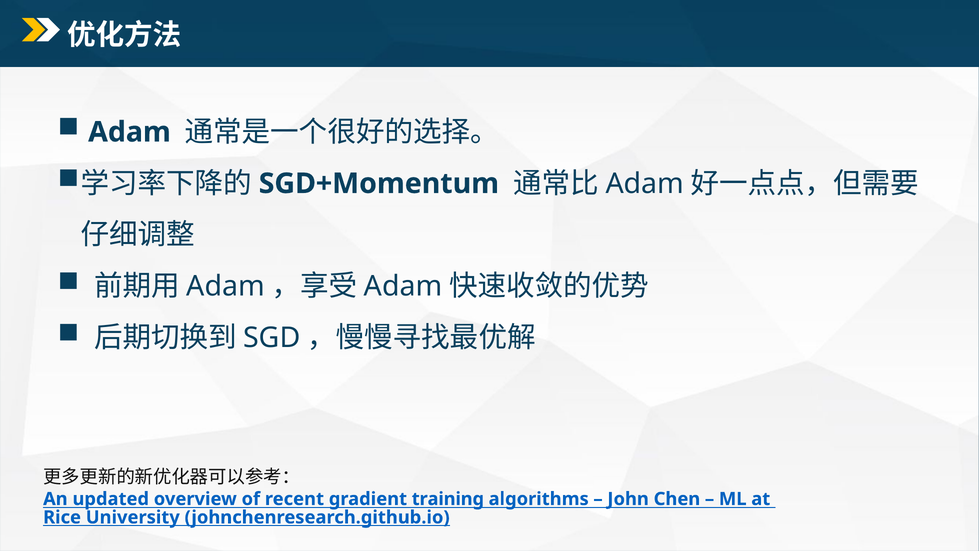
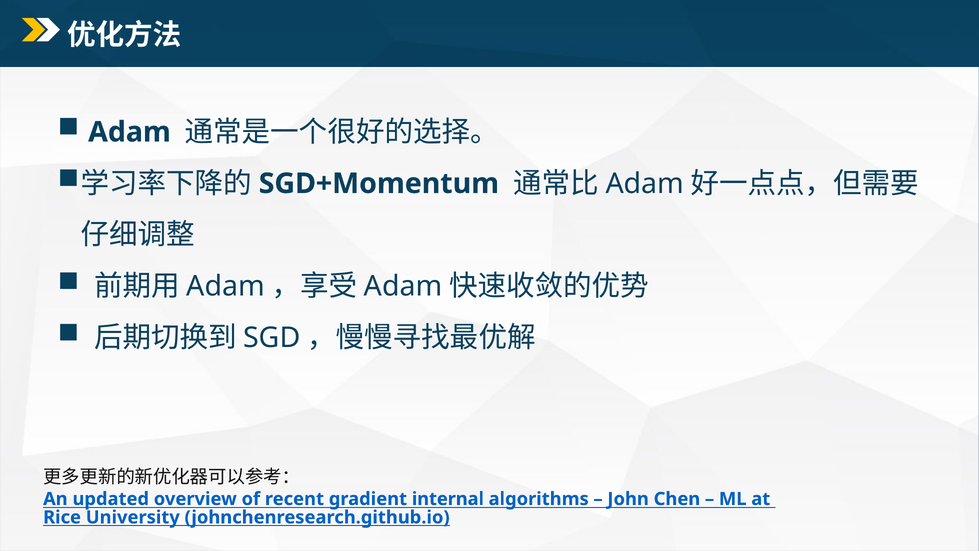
training: training -> internal
